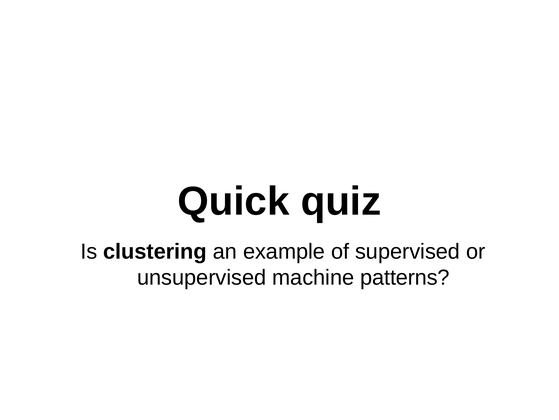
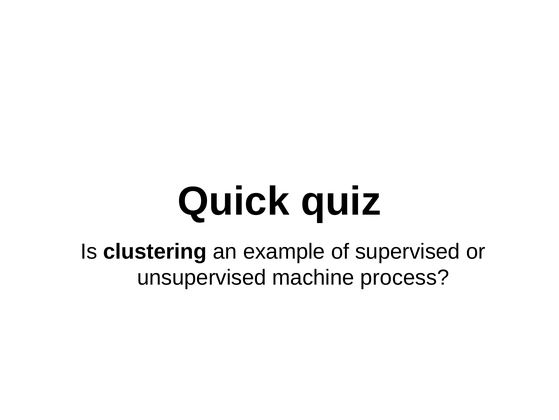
patterns: patterns -> process
